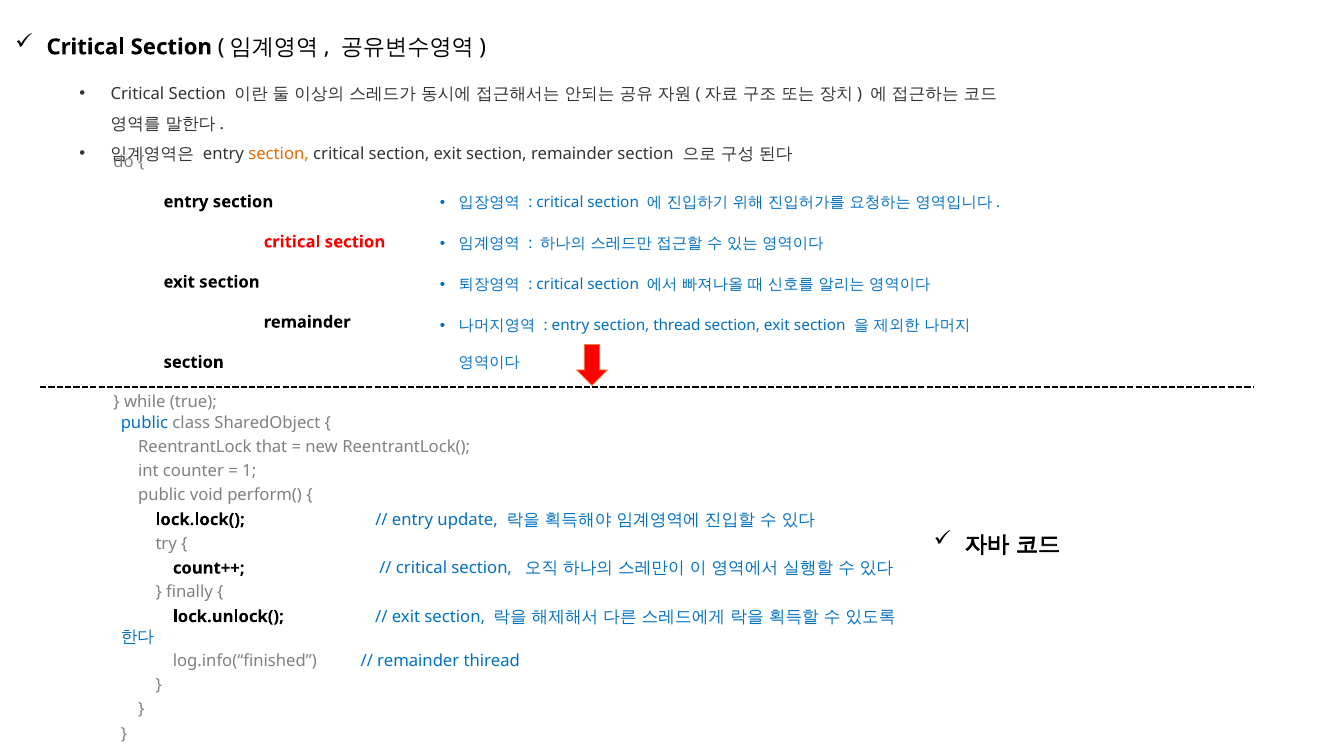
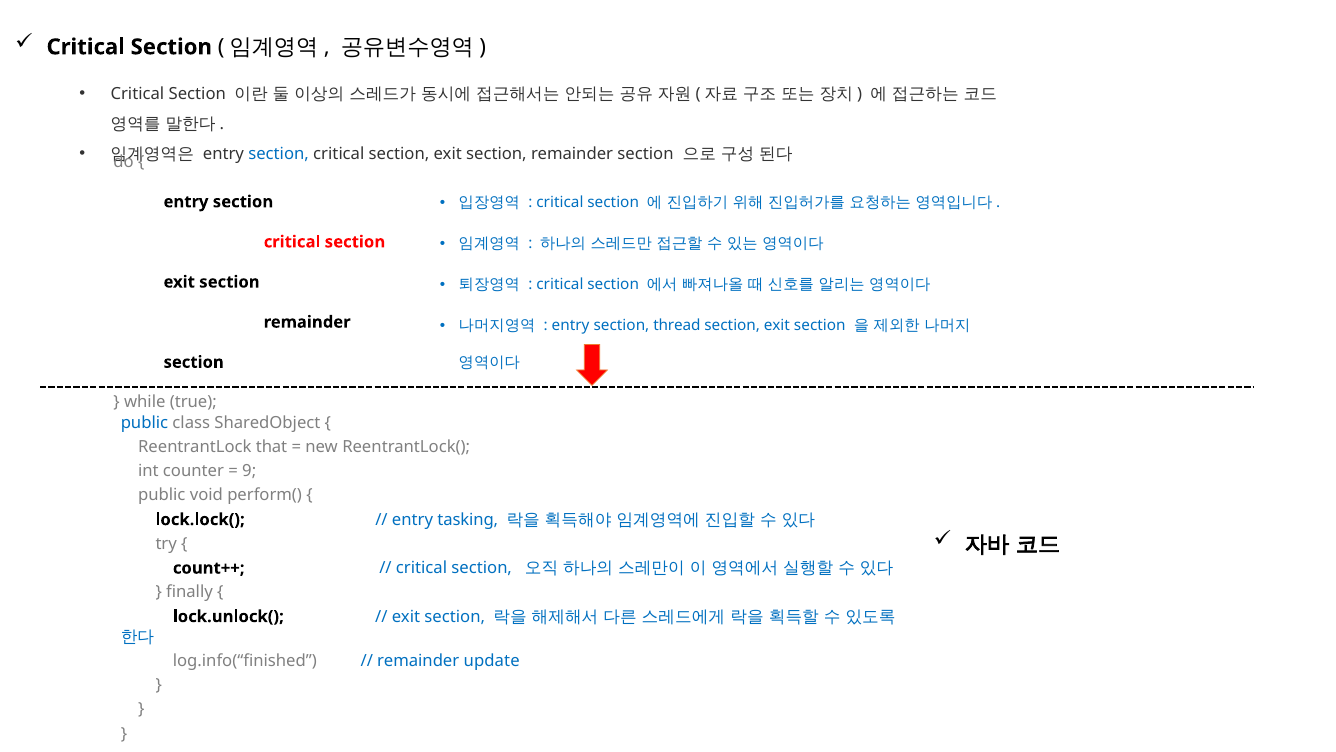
section at (279, 154) colour: orange -> blue
1: 1 -> 9
update: update -> tasking
thiread: thiread -> update
